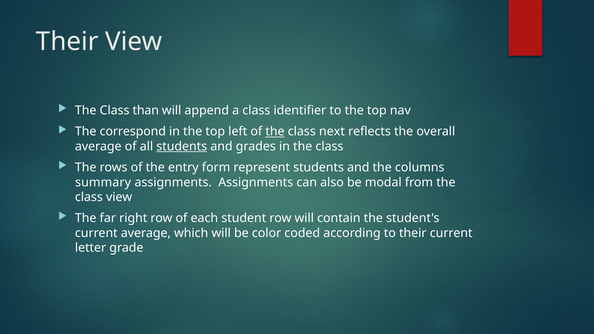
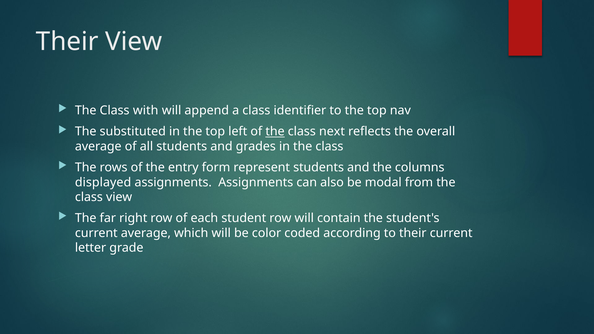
than: than -> with
correspond: correspond -> substituted
students at (182, 146) underline: present -> none
summary: summary -> displayed
